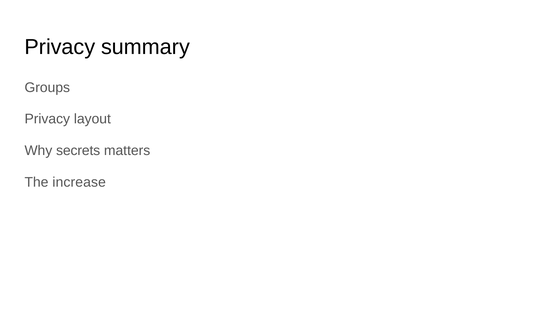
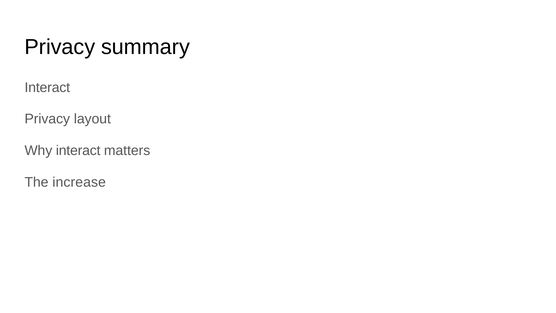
Groups at (47, 87): Groups -> Interact
Why secrets: secrets -> interact
